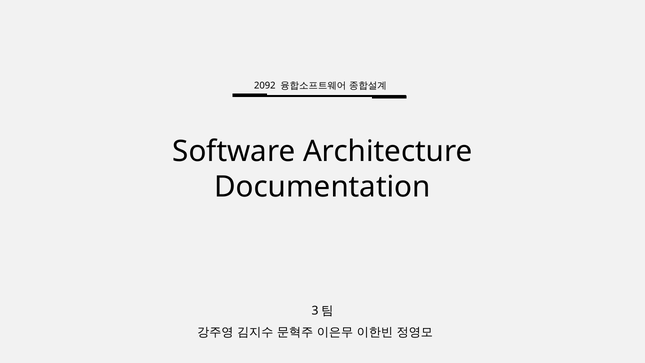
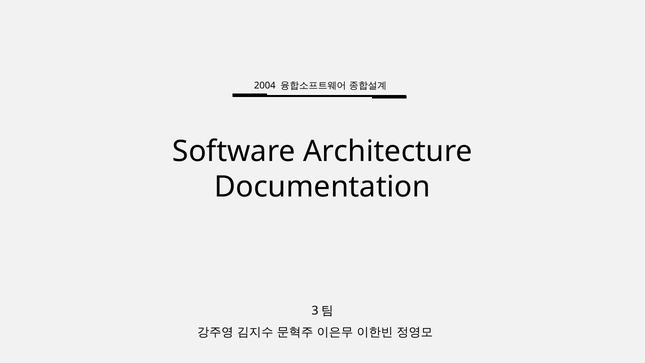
2092: 2092 -> 2004
